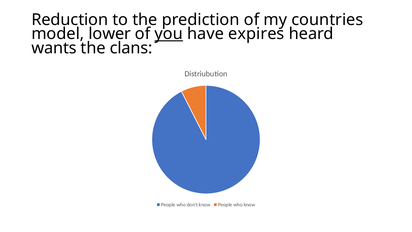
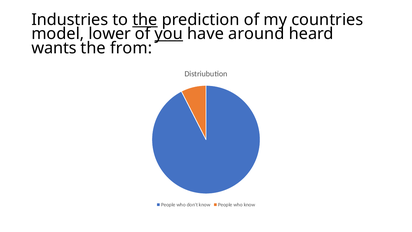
Reduction: Reduction -> Industries
the at (145, 20) underline: none -> present
expires: expires -> around
clans: clans -> from
